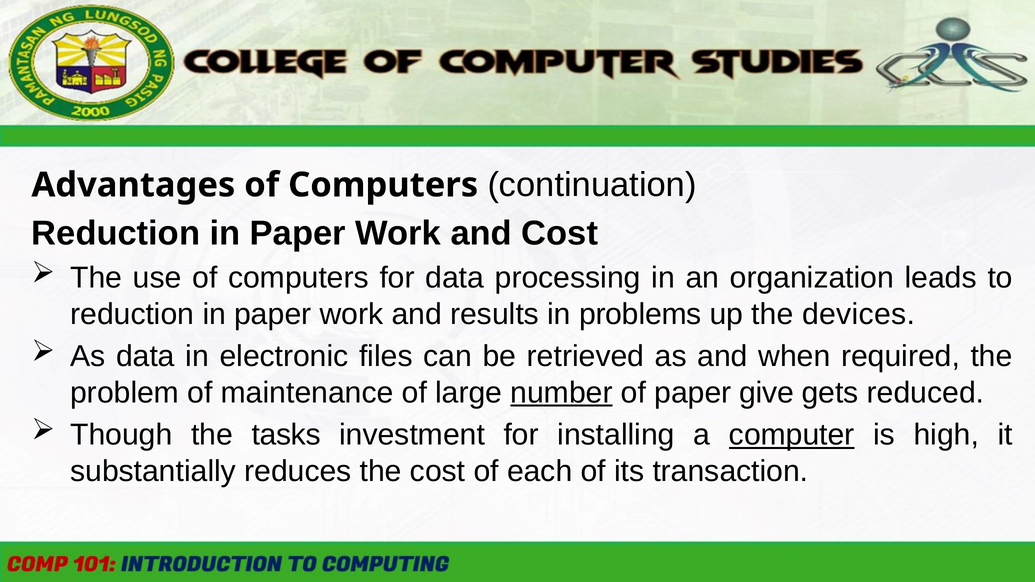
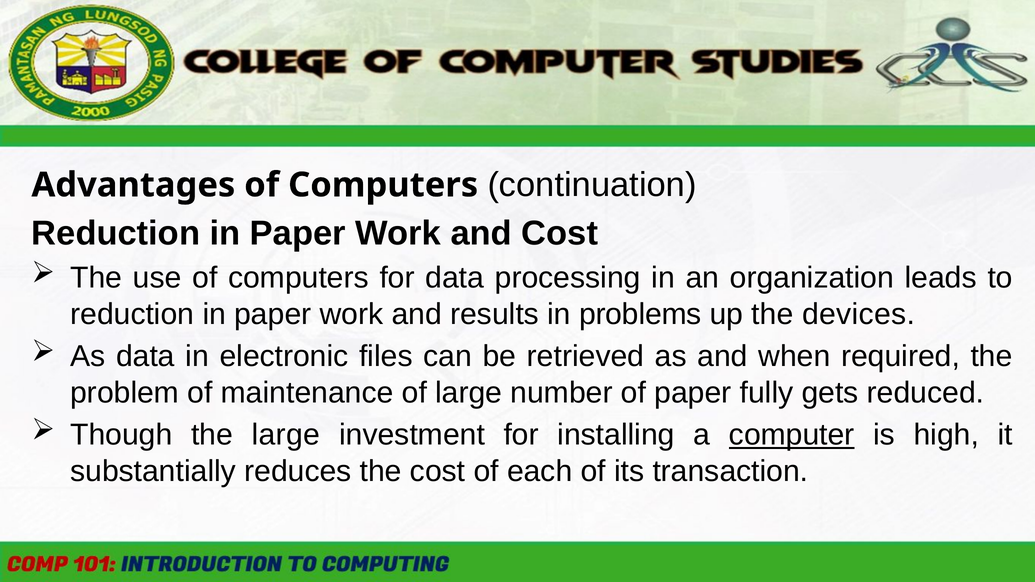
number underline: present -> none
give: give -> fully
the tasks: tasks -> large
